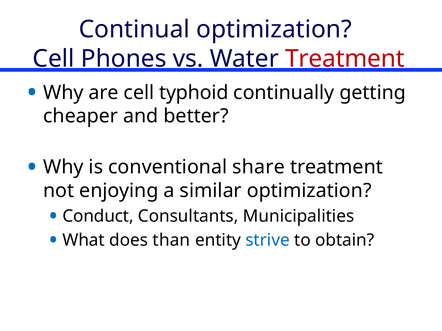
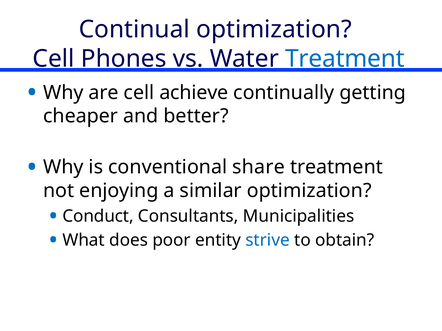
Treatment at (345, 59) colour: red -> blue
typhoid: typhoid -> achieve
than: than -> poor
